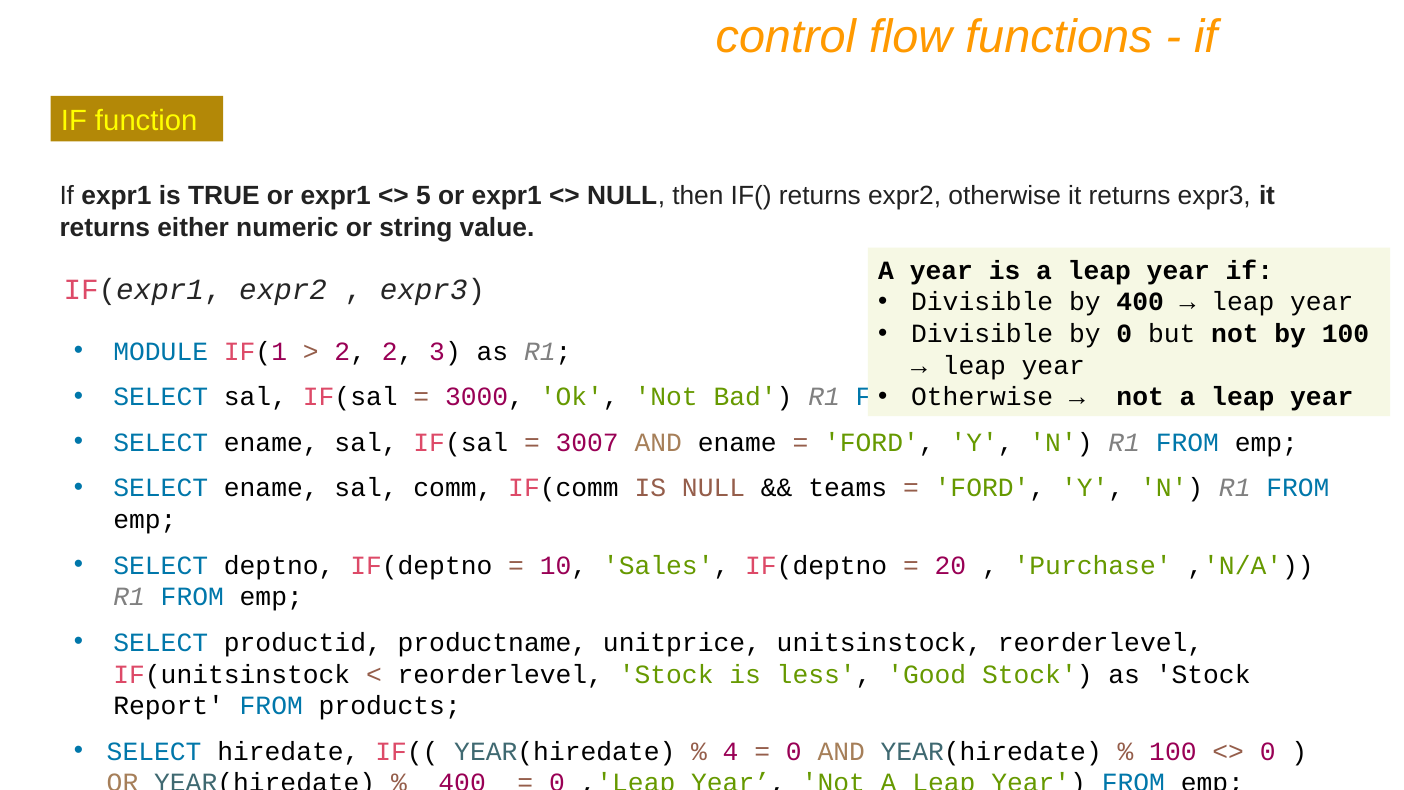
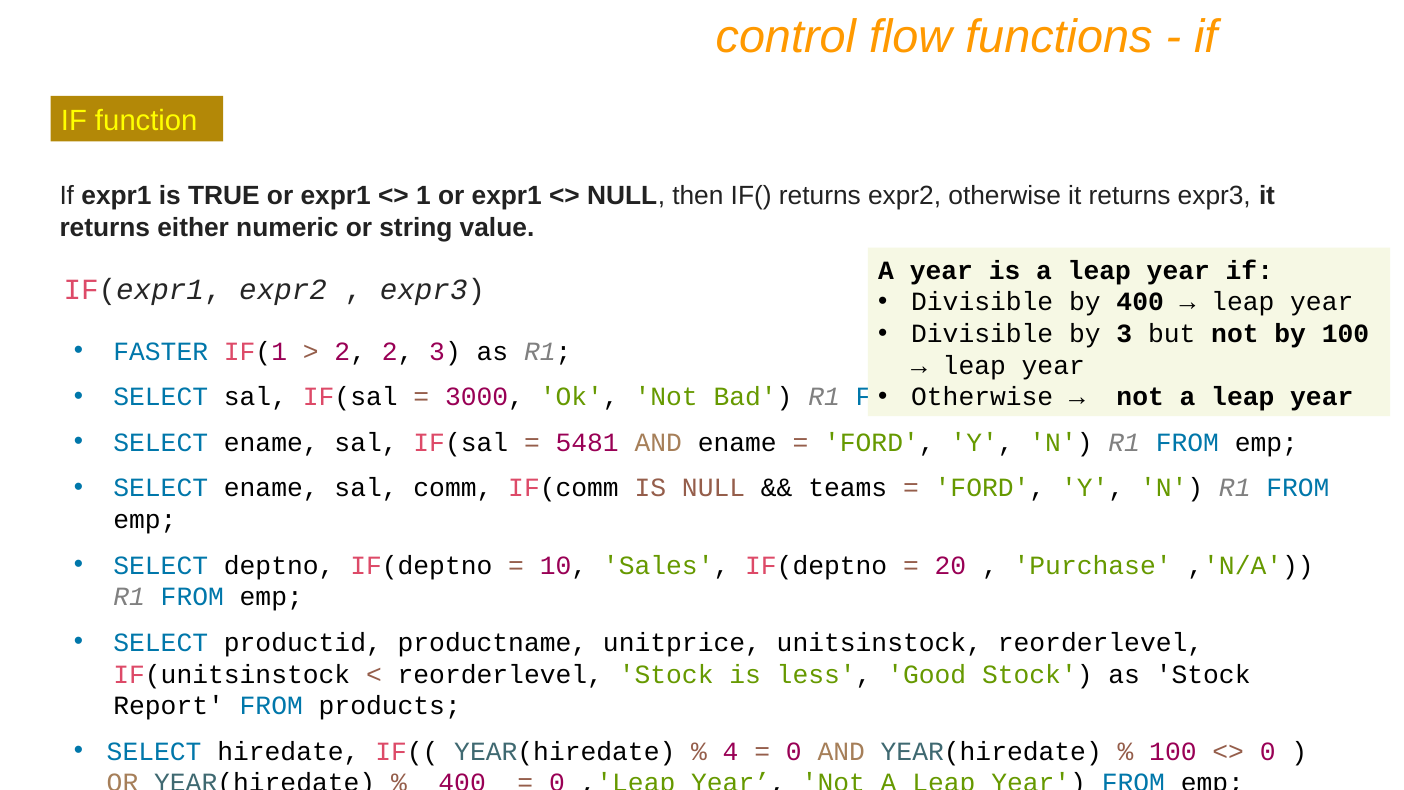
5: 5 -> 1
by 0: 0 -> 3
MODULE: MODULE -> FASTER
3007: 3007 -> 5481
